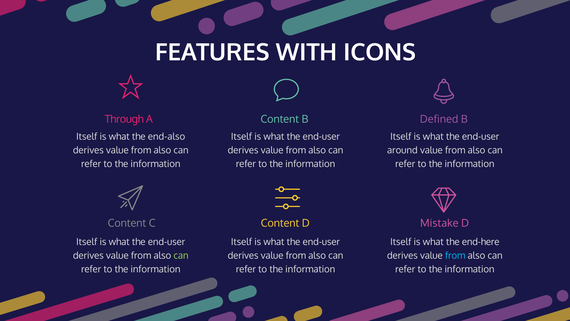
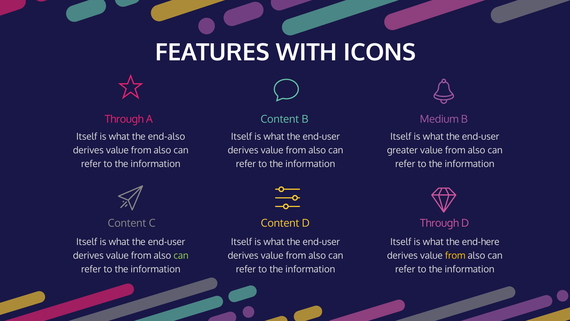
Defined: Defined -> Medium
around: around -> greater
Mistake at (439, 223): Mistake -> Through
from at (455, 255) colour: light blue -> yellow
